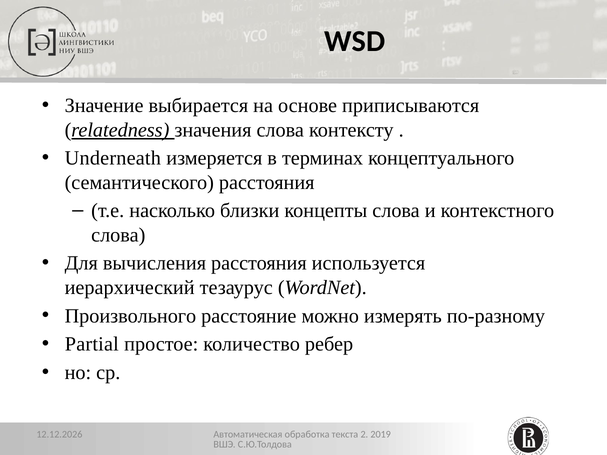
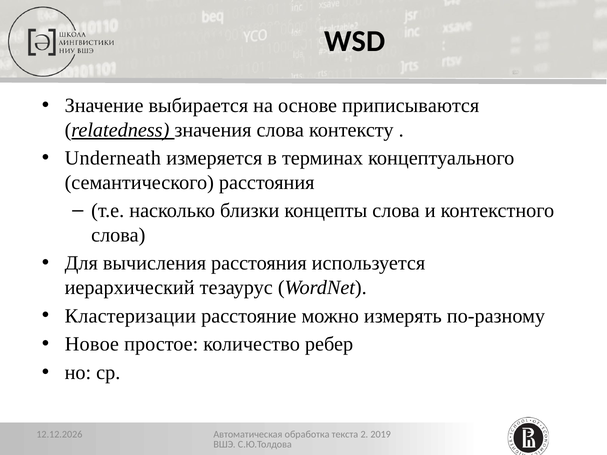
Произвольного: Произвольного -> Кластеризации
Partial: Partial -> Новое
